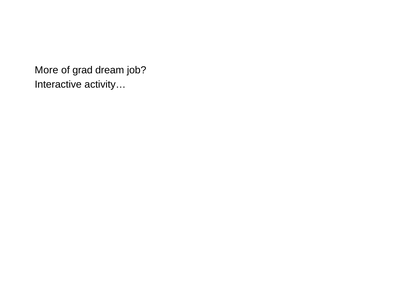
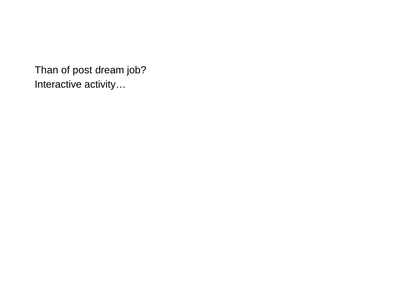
More: More -> Than
grad: grad -> post
